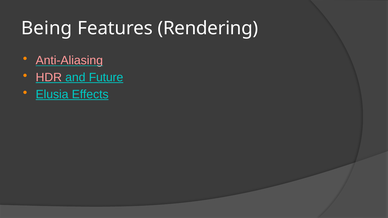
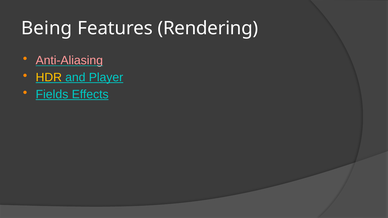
HDR colour: pink -> yellow
Future: Future -> Player
Elusia: Elusia -> Fields
